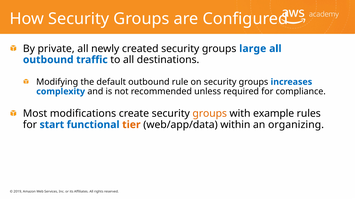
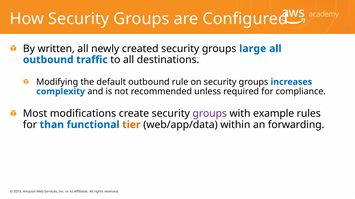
private: private -> written
groups at (210, 114) colour: orange -> purple
start: start -> than
organizing: organizing -> forwarding
